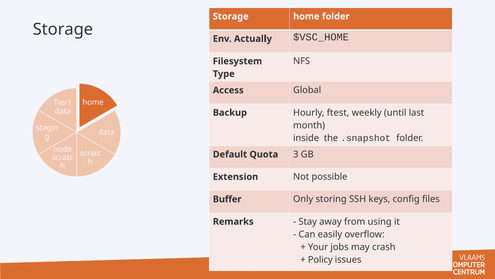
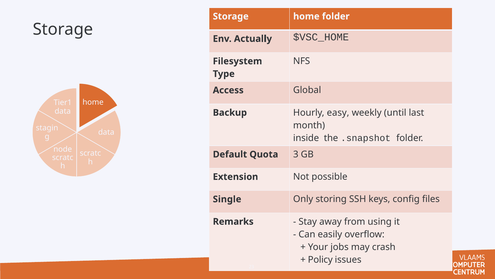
ftest: ftest -> easy
Buffer: Buffer -> Single
